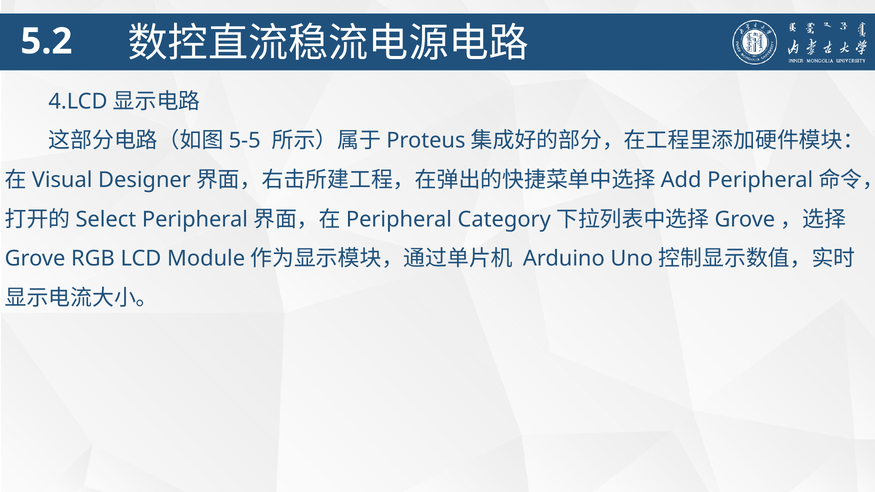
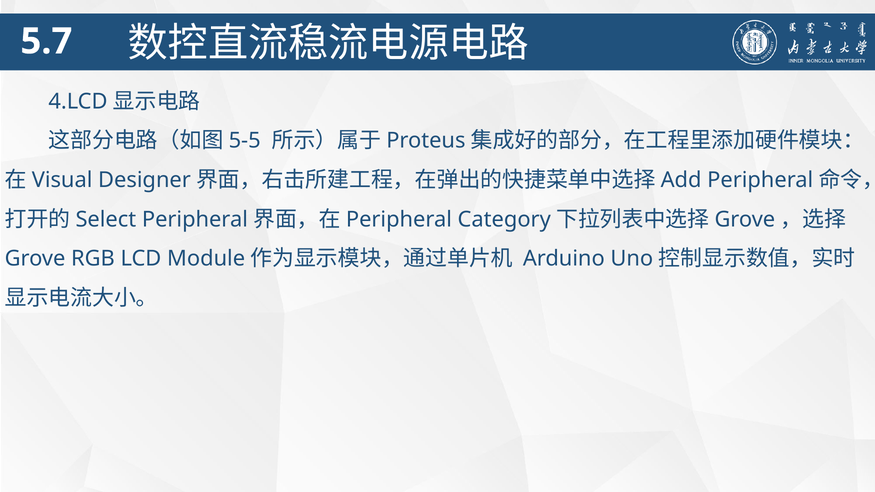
5.2: 5.2 -> 5.7
